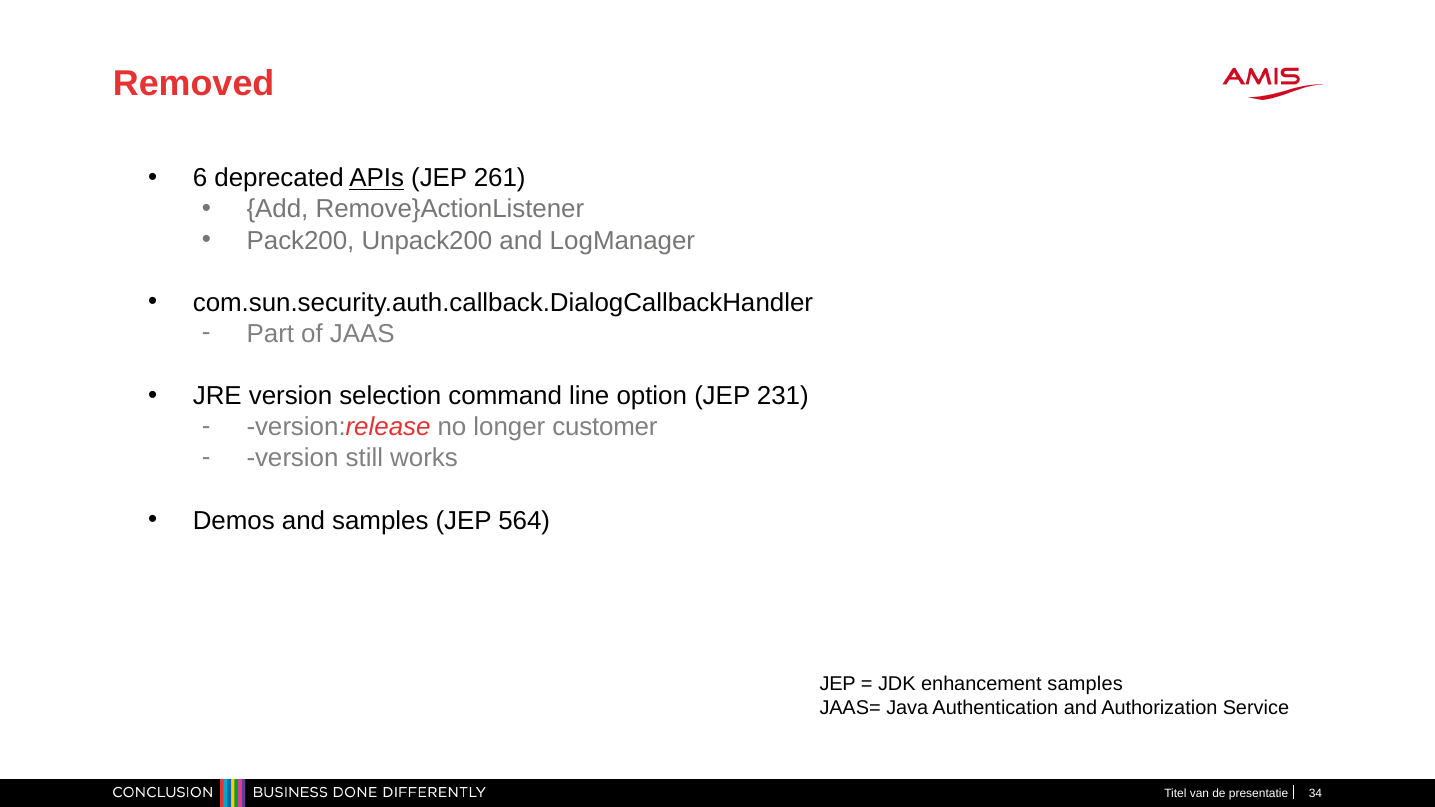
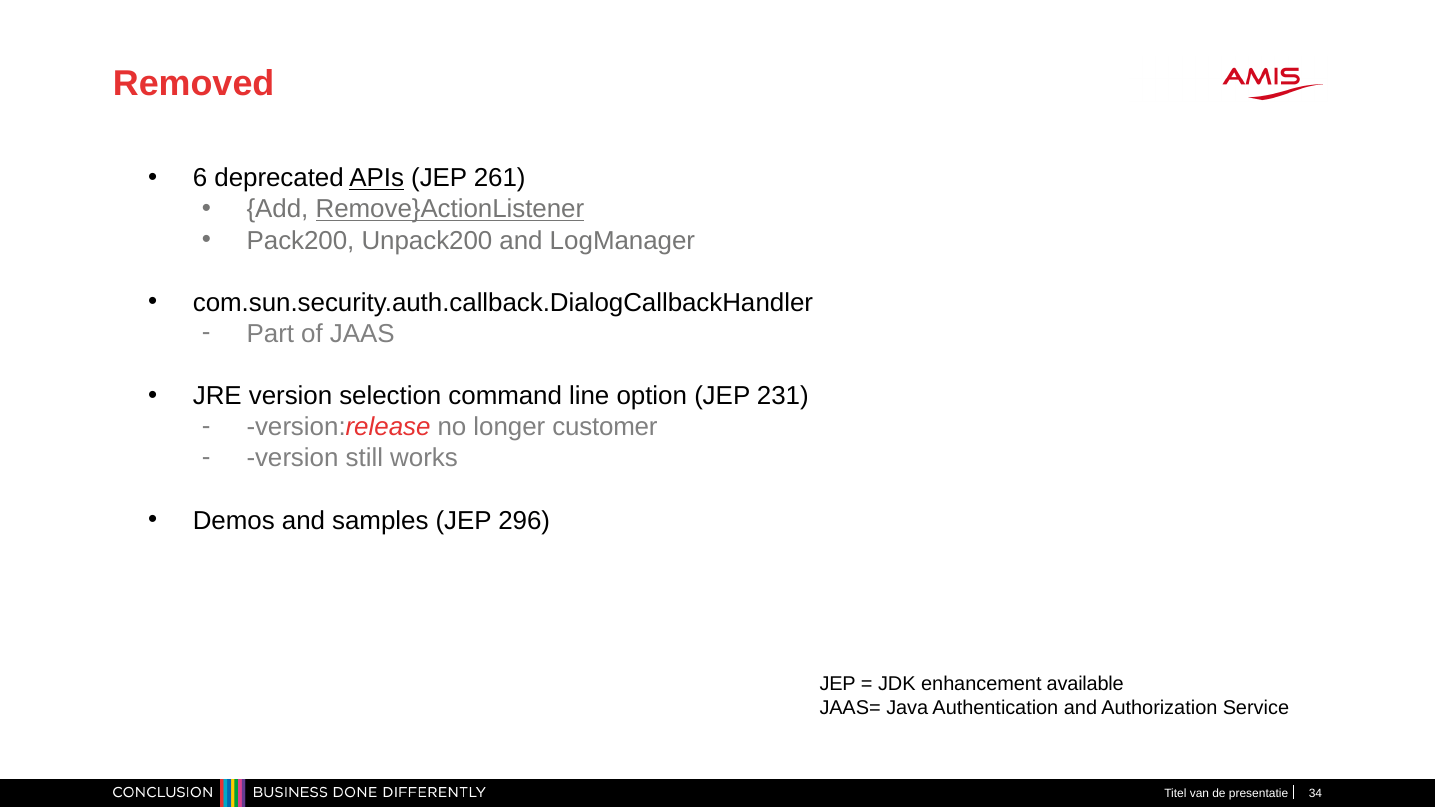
Remove}ActionListener underline: none -> present
564: 564 -> 296
enhancement samples: samples -> available
